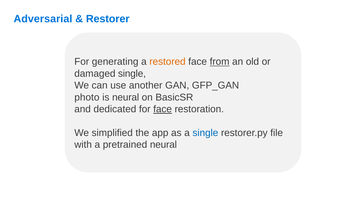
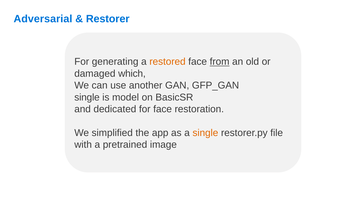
damaged single: single -> which
photo at (87, 97): photo -> single
is neural: neural -> model
face at (163, 109) underline: present -> none
single at (205, 133) colour: blue -> orange
pretrained neural: neural -> image
